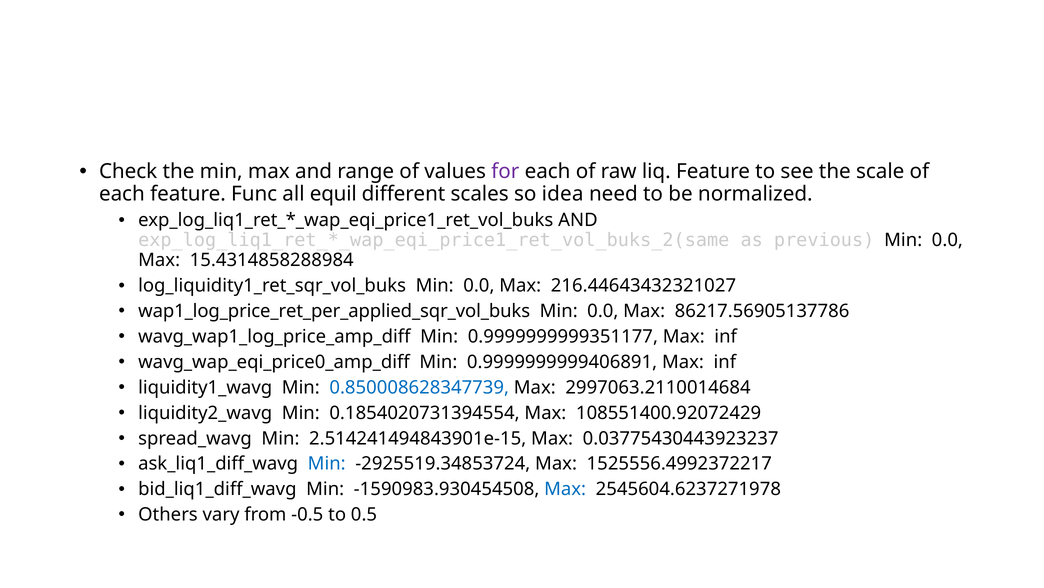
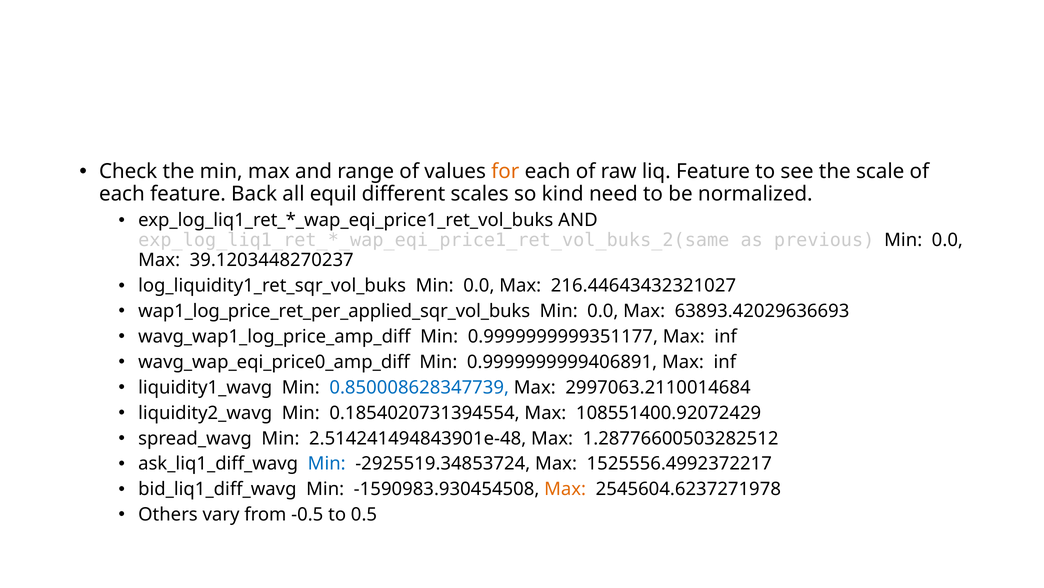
for colour: purple -> orange
Func: Func -> Back
idea: idea -> kind
15.4314858288984: 15.4314858288984 -> 39.1203448270237
86217.56905137786: 86217.56905137786 -> 63893.42029636693
2.514241494843901e-15: 2.514241494843901e-15 -> 2.514241494843901e-48
0.03775430443923237: 0.03775430443923237 -> 1.28776600503282512
Max at (565, 489) colour: blue -> orange
